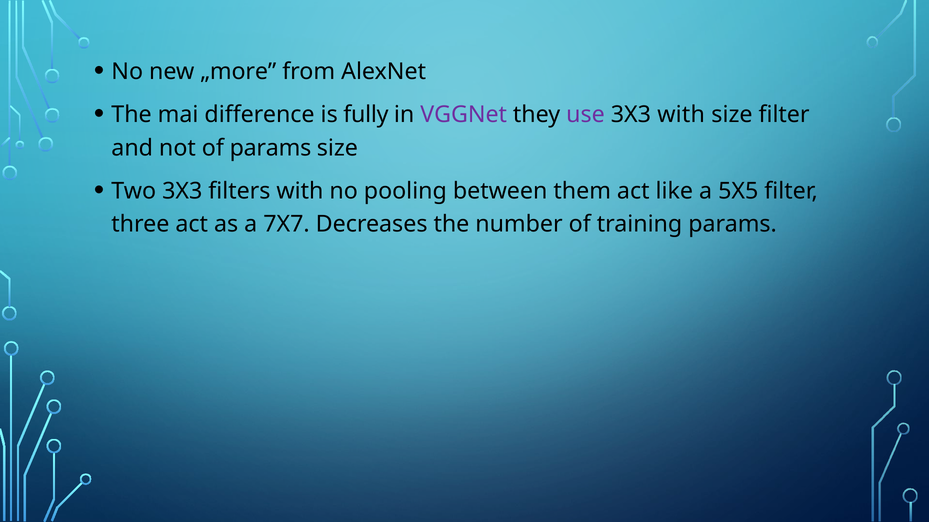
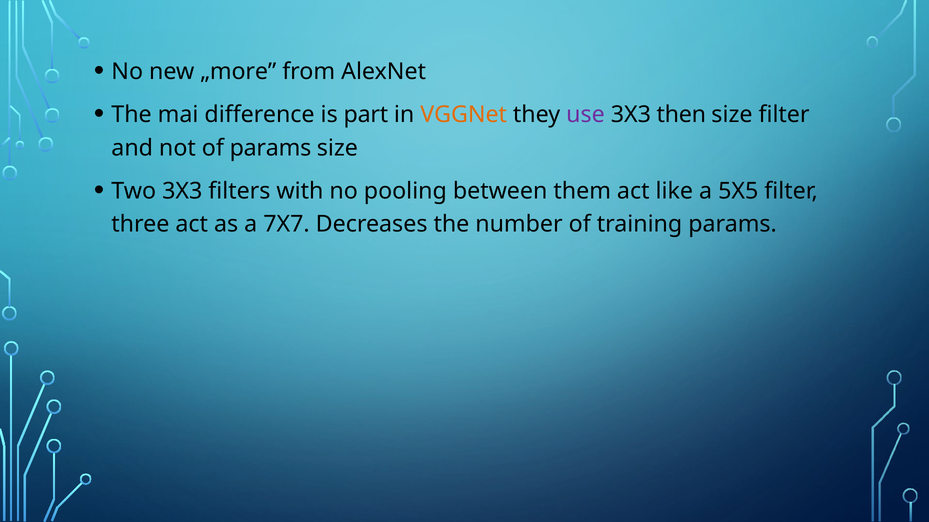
fully: fully -> part
VGGNet colour: purple -> orange
3X3 with: with -> then
